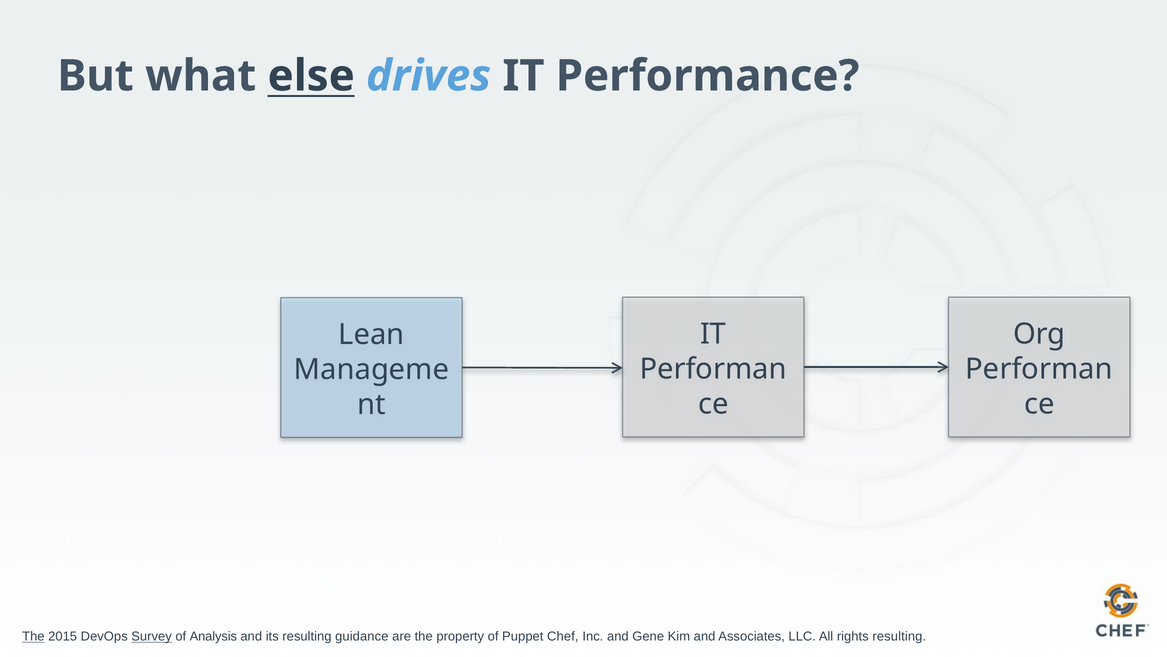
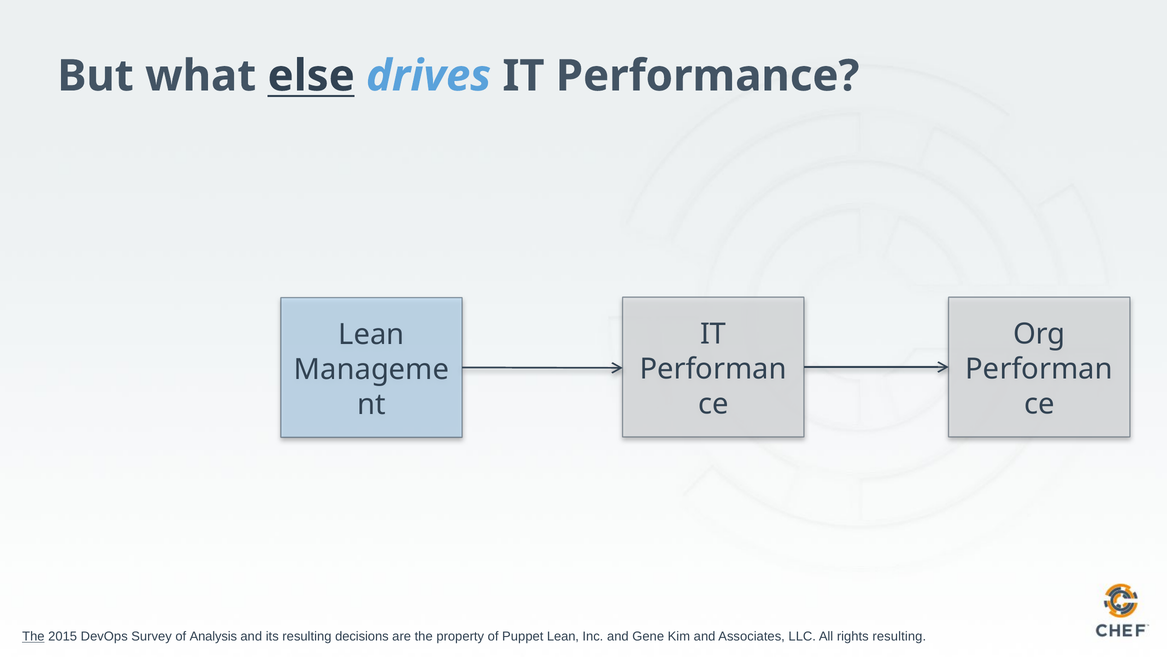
Survey underline: present -> none
guidance: guidance -> decisions
Puppet Chef: Chef -> Lean
